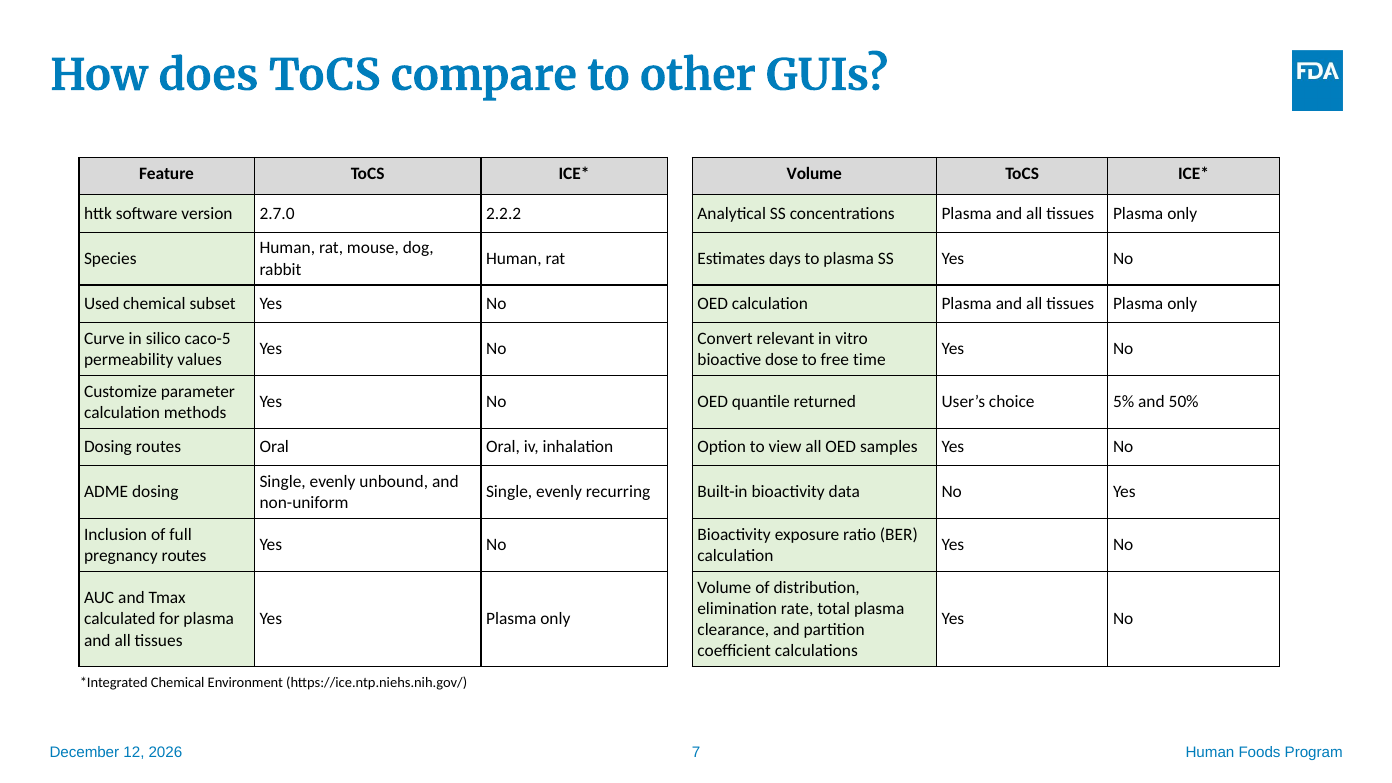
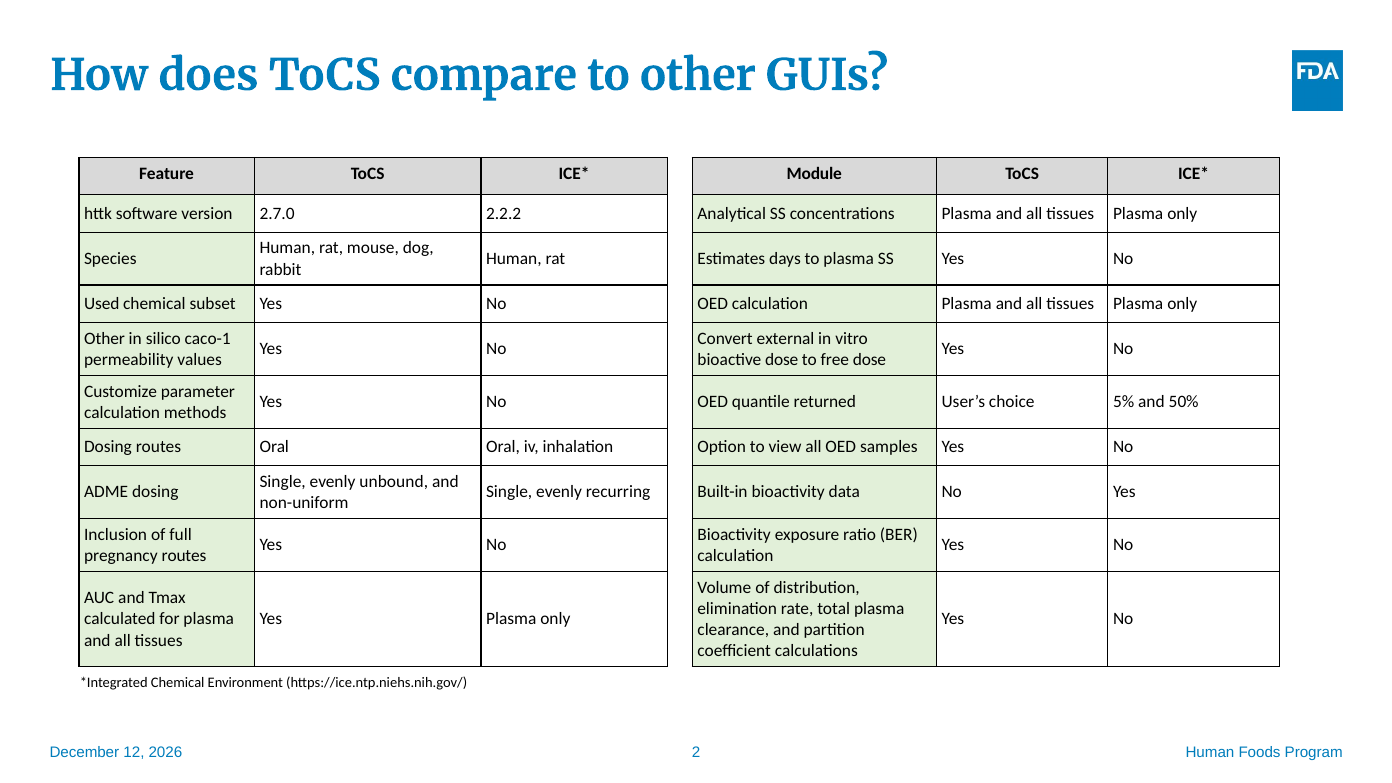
Volume at (814, 173): Volume -> Module
Curve at (105, 338): Curve -> Other
caco-5: caco-5 -> caco-1
relevant: relevant -> external
free time: time -> dose
7: 7 -> 2
